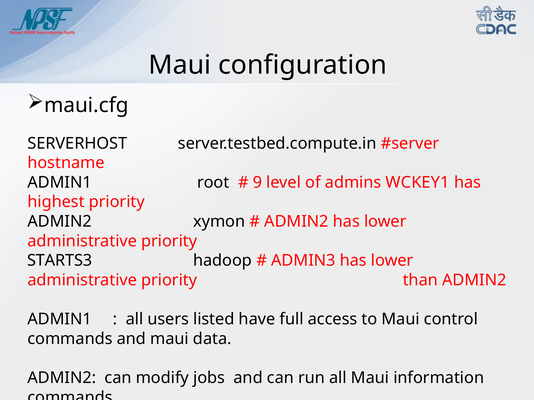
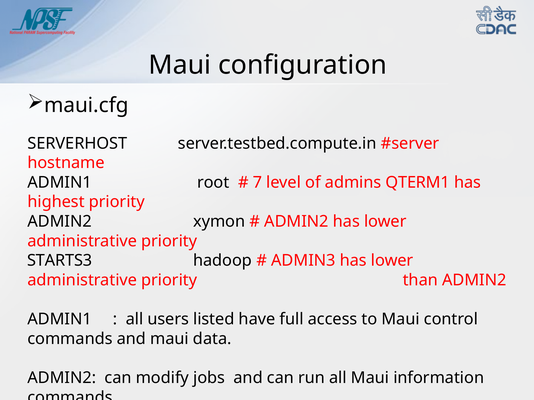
9: 9 -> 7
WCKEY1: WCKEY1 -> QTERM1
